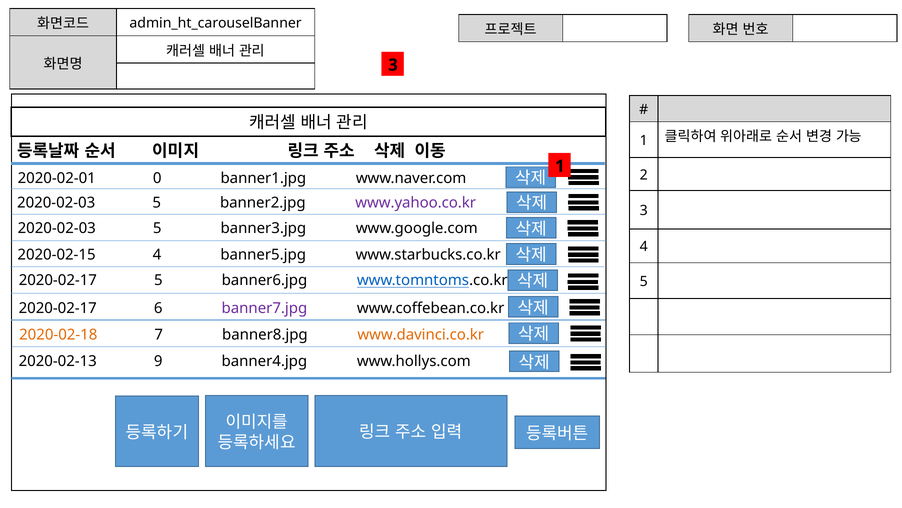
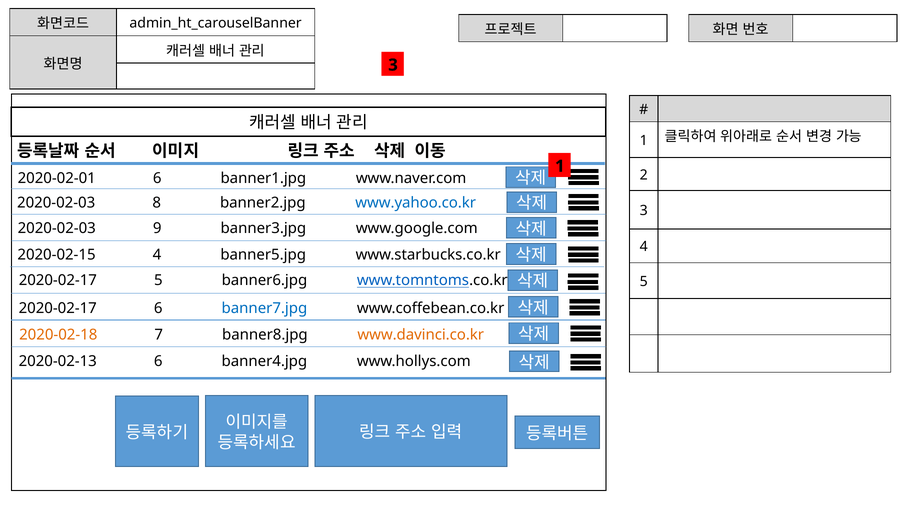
2020-02-01 0: 0 -> 6
5 at (157, 203): 5 -> 8
www.yahoo.co.kr colour: purple -> blue
5 at (157, 228): 5 -> 9
banner7.jpg colour: purple -> blue
2020-02-13 9: 9 -> 6
